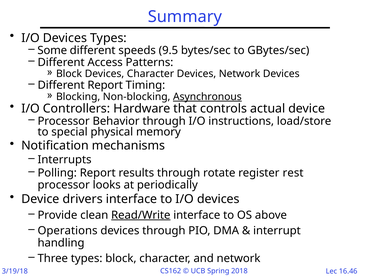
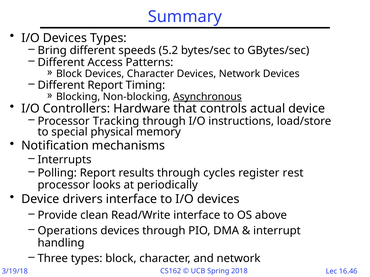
Some: Some -> Bring
9.5: 9.5 -> 5.2
Behavior: Behavior -> Tracking
rotate: rotate -> cycles
Read/Write underline: present -> none
